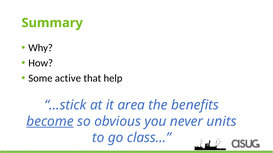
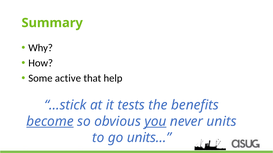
area: area -> tests
you underline: none -> present
class…: class… -> units…
